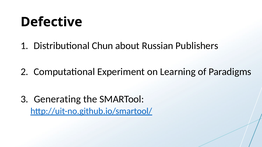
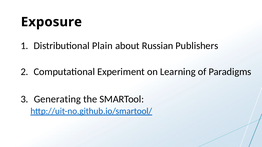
Defective: Defective -> Exposure
Chun: Chun -> Plain
